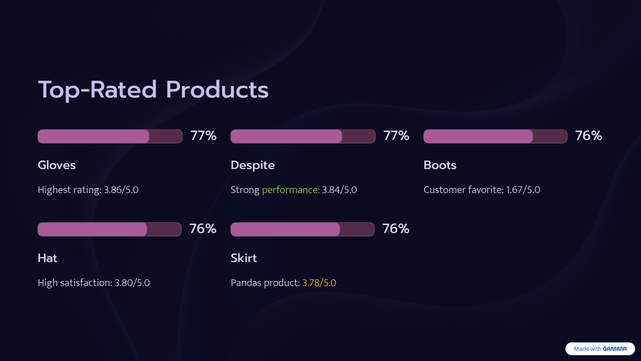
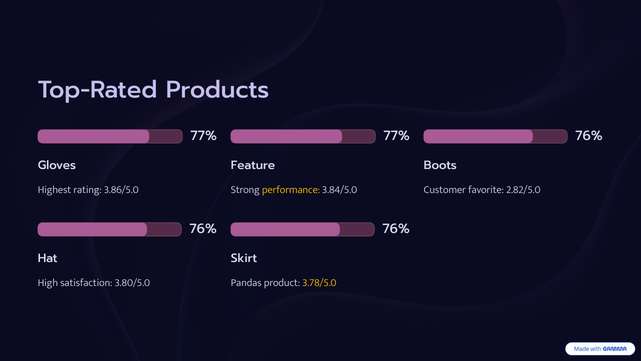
Despite: Despite -> Feature
performance colour: light green -> yellow
1.67/5.0: 1.67/5.0 -> 2.82/5.0
